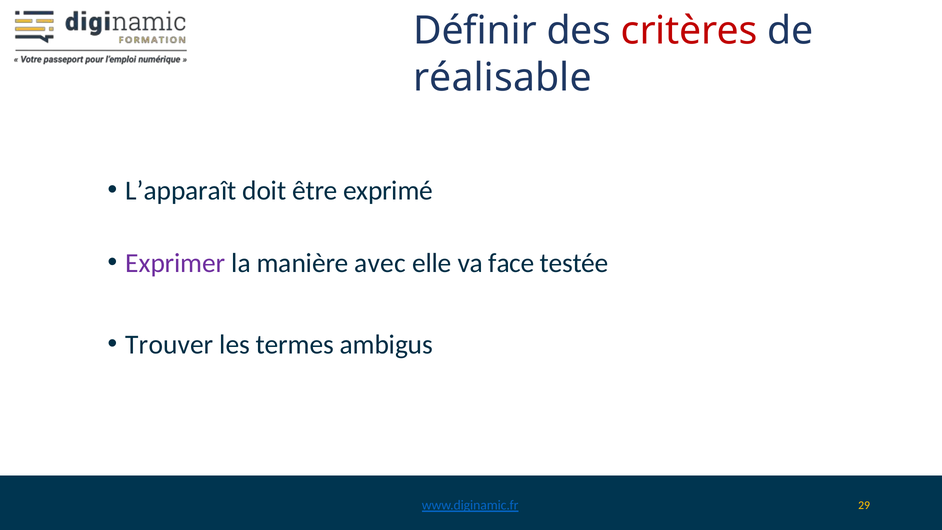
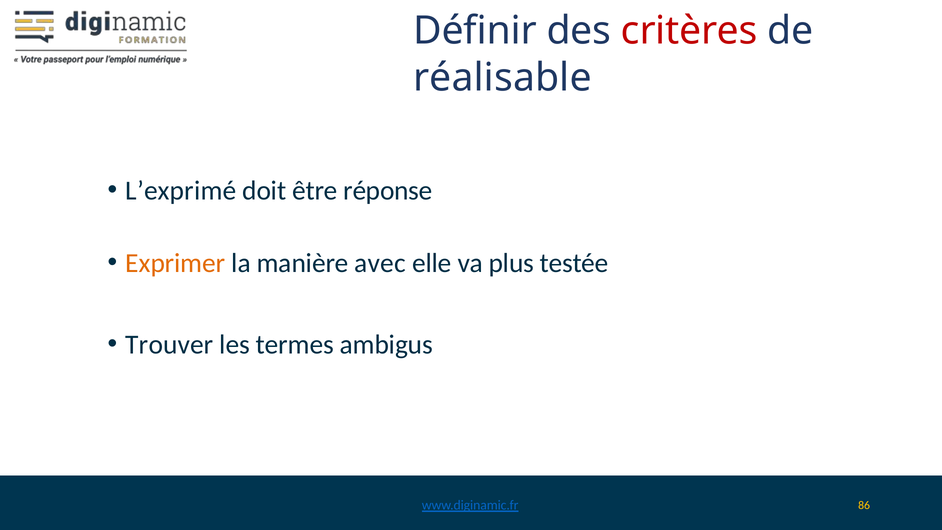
L’apparaît: L’apparaît -> L’exprimé
exprimé: exprimé -> réponse
Exprimer colour: purple -> orange
face: face -> plus
29: 29 -> 86
